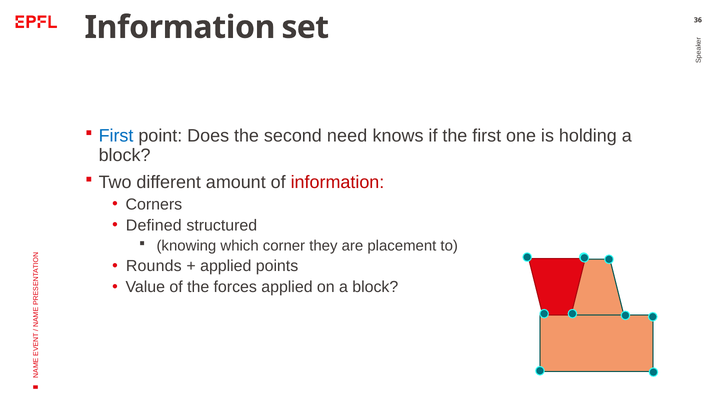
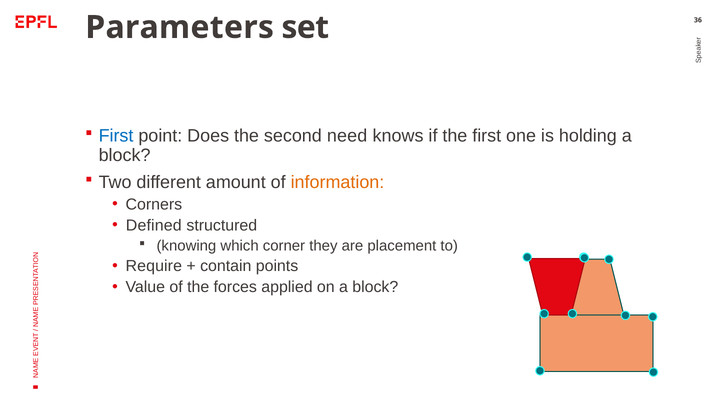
Information at (180, 27): Information -> Parameters
information at (337, 182) colour: red -> orange
Rounds: Rounds -> Require
applied at (226, 266): applied -> contain
